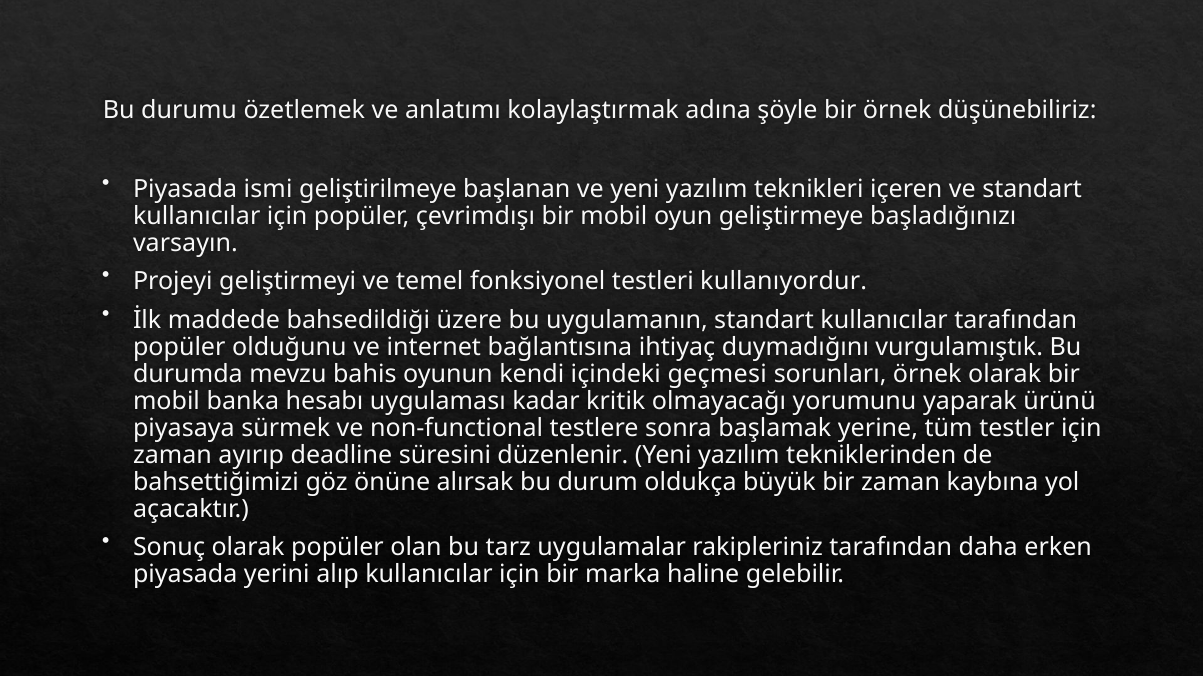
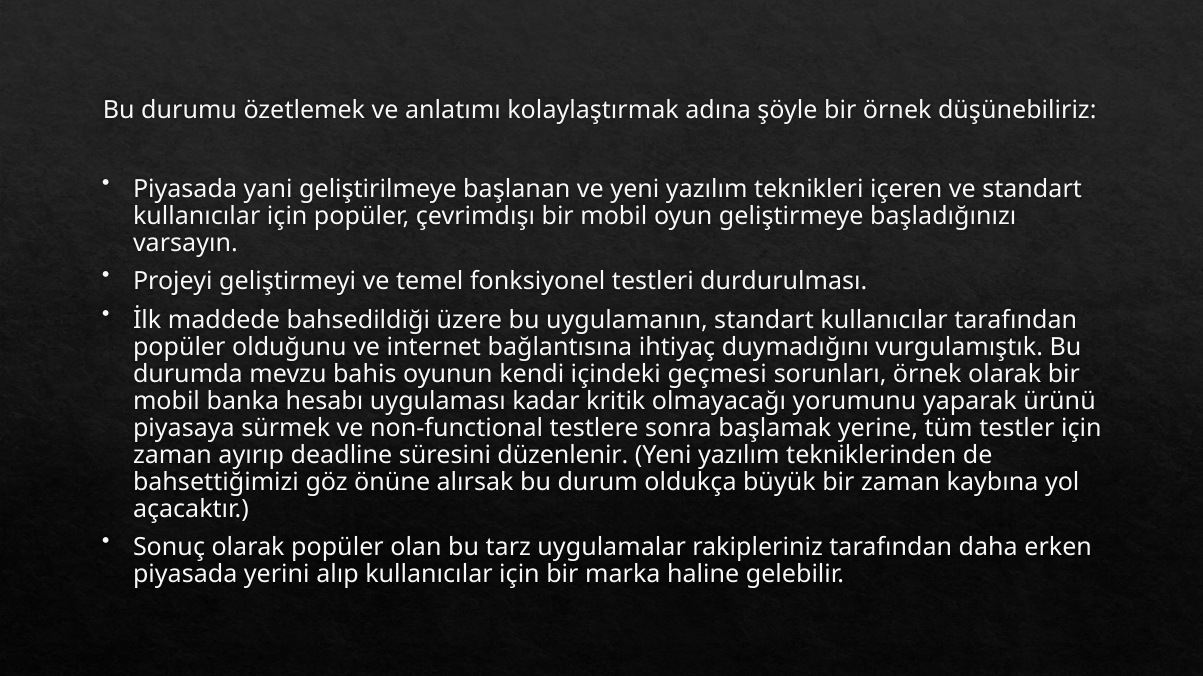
ismi: ismi -> yani
kullanıyordur: kullanıyordur -> durdurulması
